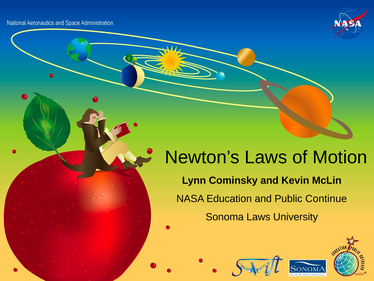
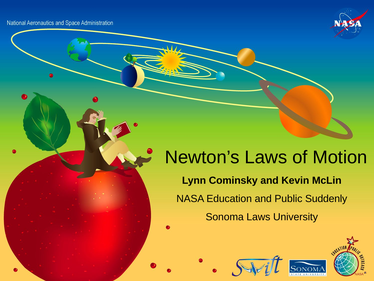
Continue: Continue -> Suddenly
